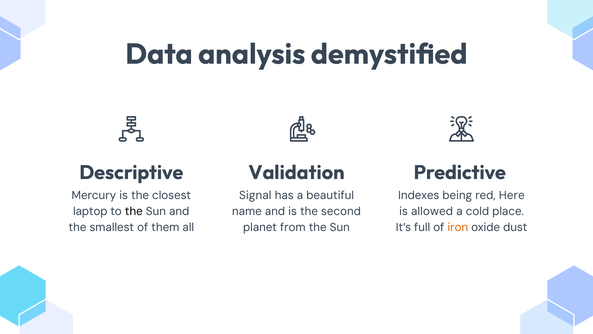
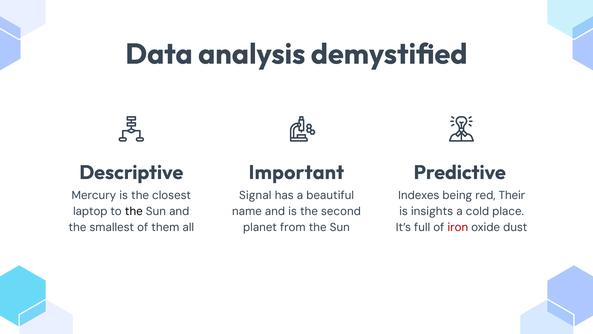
Validation: Validation -> Important
Here: Here -> Their
allowed: allowed -> insights
iron colour: orange -> red
